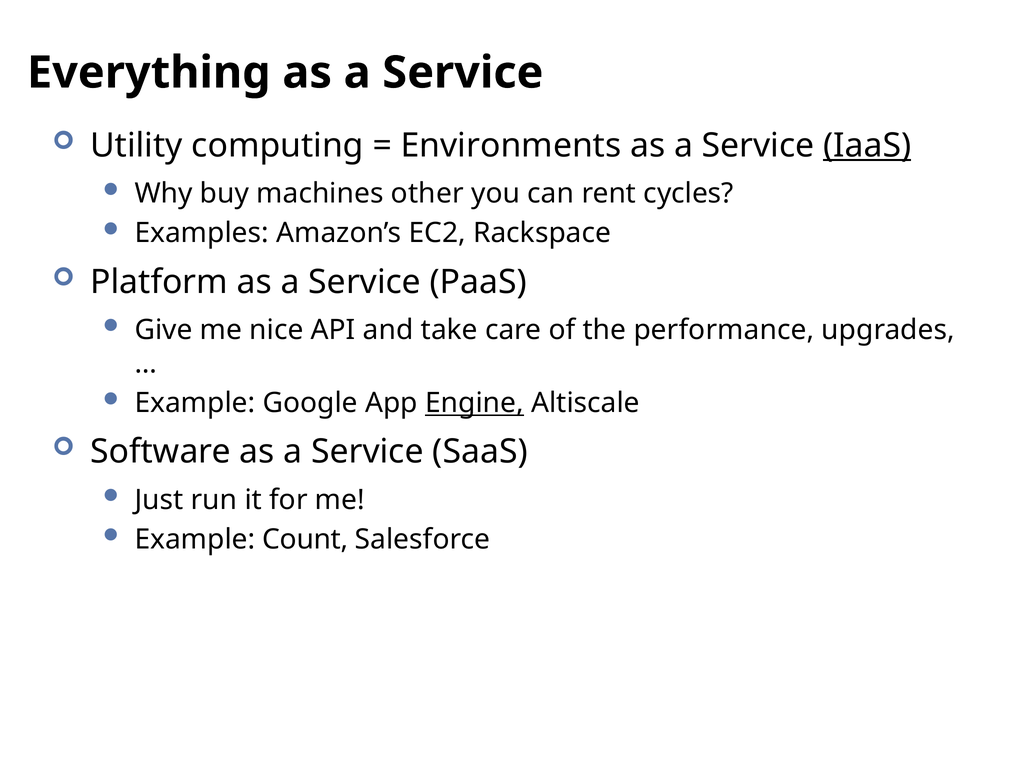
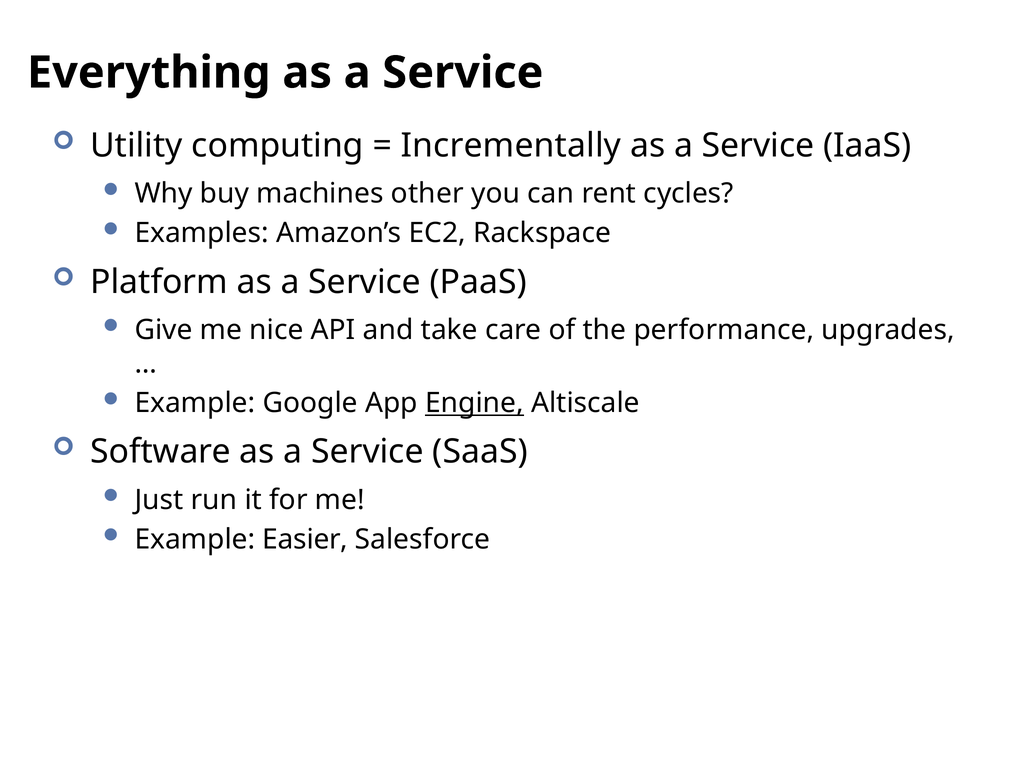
Environments: Environments -> Incrementally
IaaS underline: present -> none
Count: Count -> Easier
